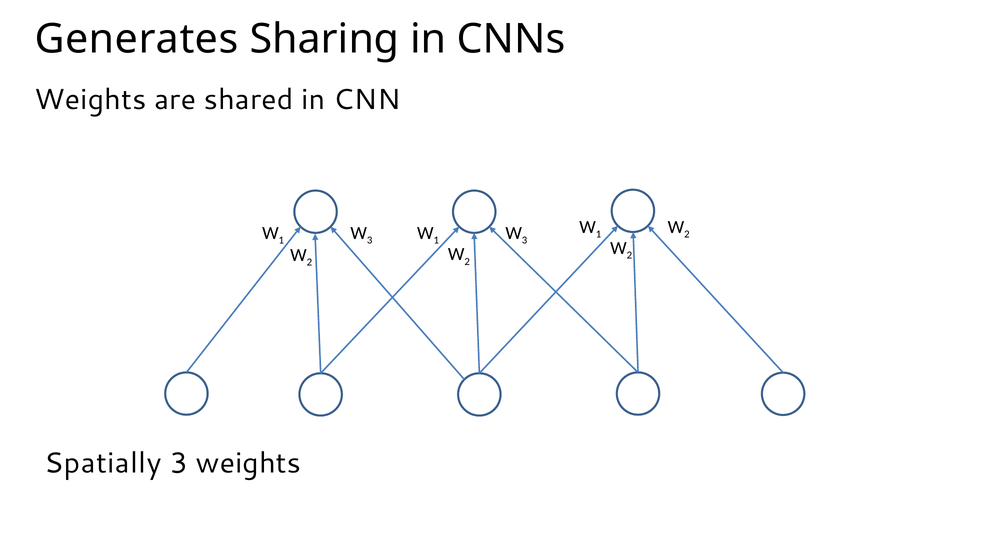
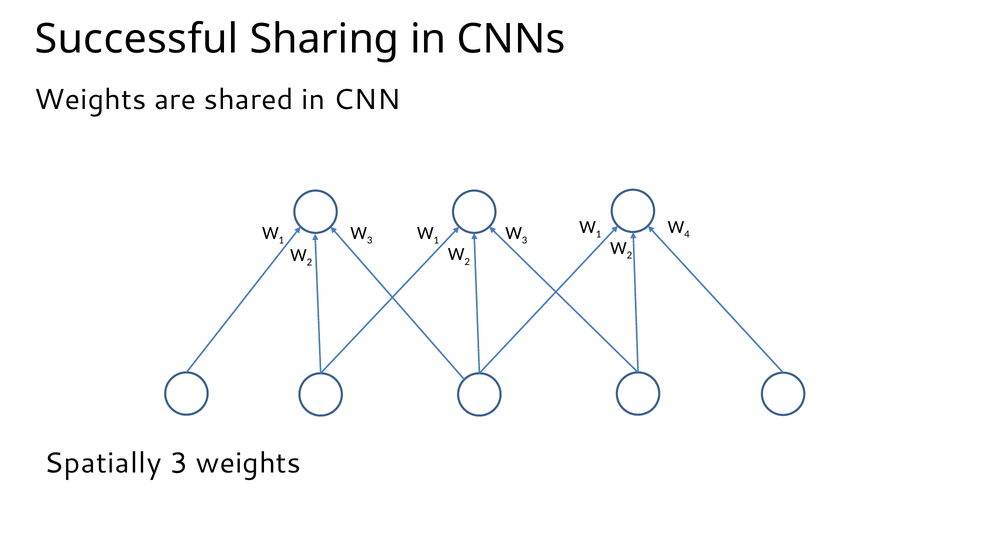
Generates: Generates -> Successful
2 at (687, 234): 2 -> 4
